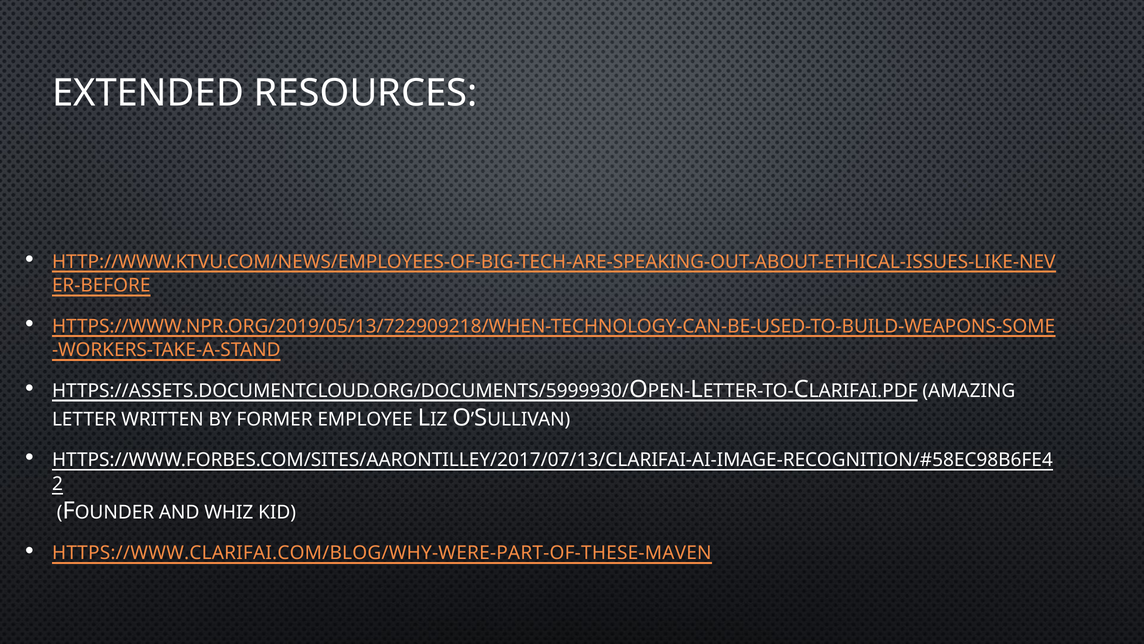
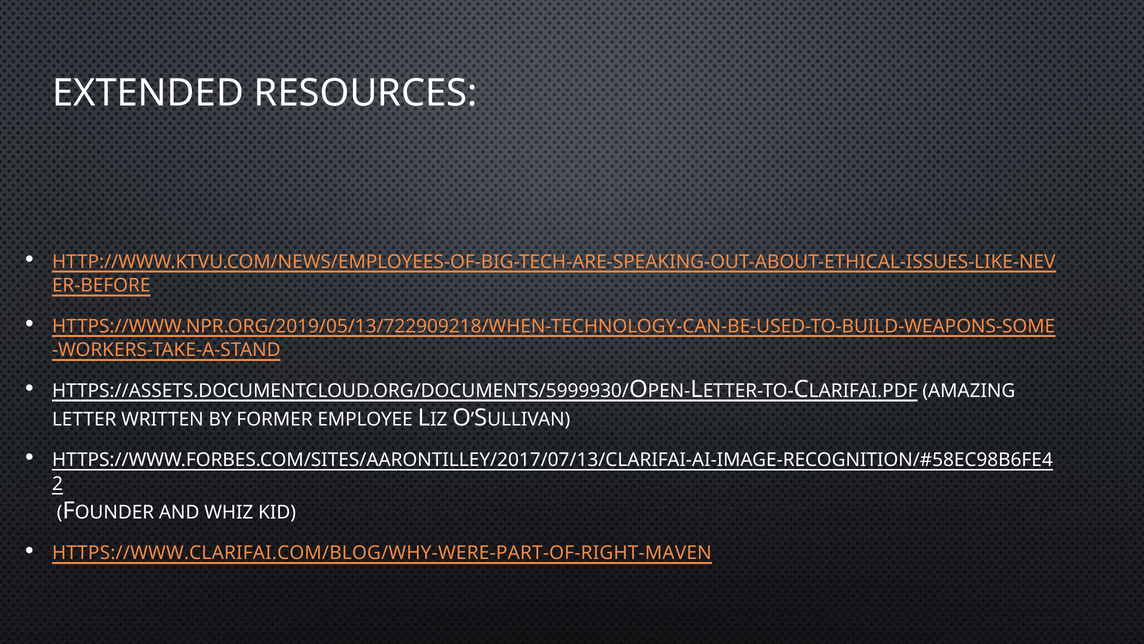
HTTPS://WWW.CLARIFAI.COM/BLOG/WHY-WERE-PART-OF-THESE-MAVEN: HTTPS://WWW.CLARIFAI.COM/BLOG/WHY-WERE-PART-OF-THESE-MAVEN -> HTTPS://WWW.CLARIFAI.COM/BLOG/WHY-WERE-PART-OF-RIGHT-MAVEN
